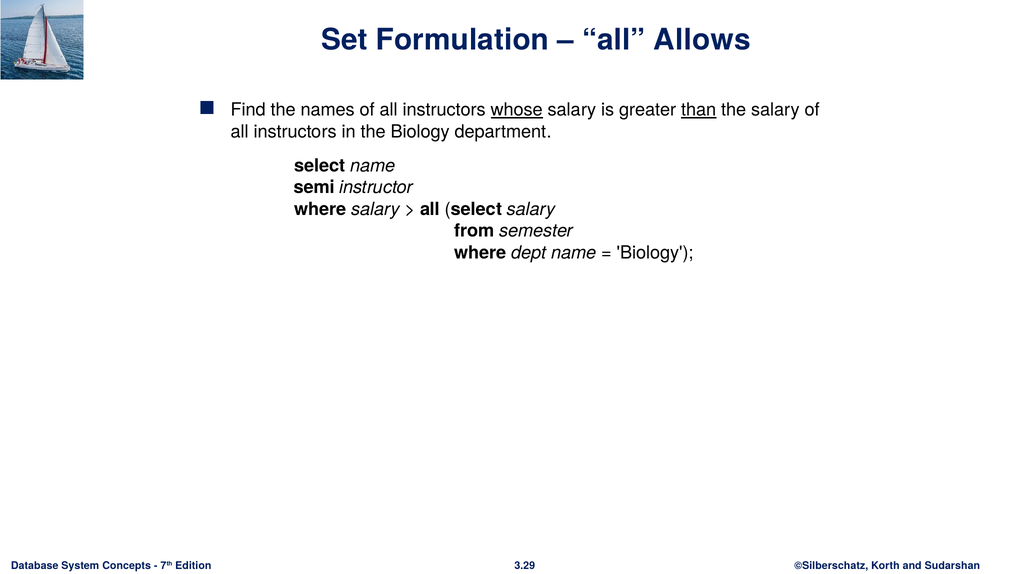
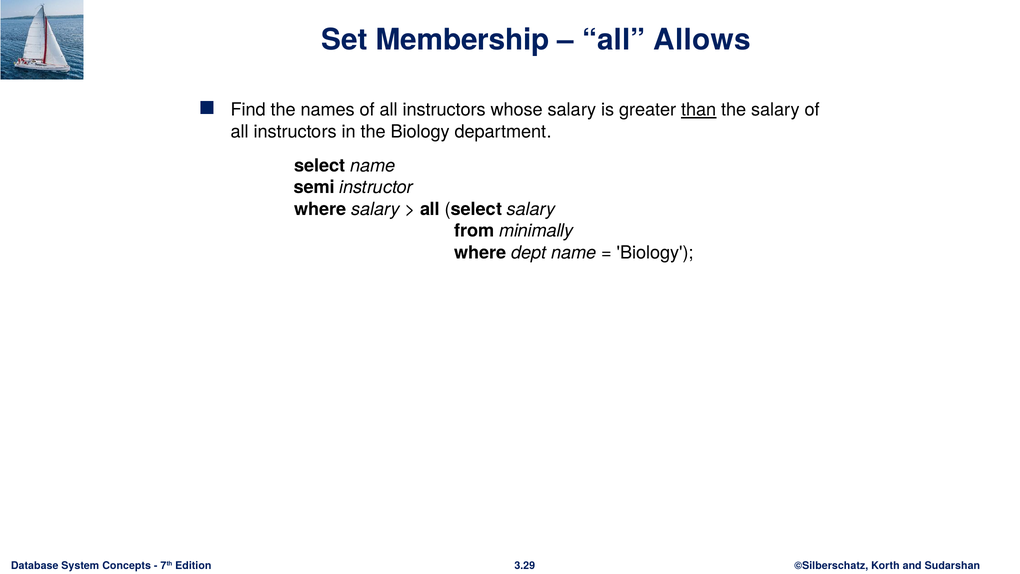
Formulation: Formulation -> Membership
whose underline: present -> none
semester: semester -> minimally
